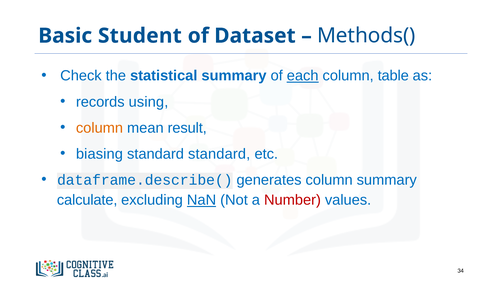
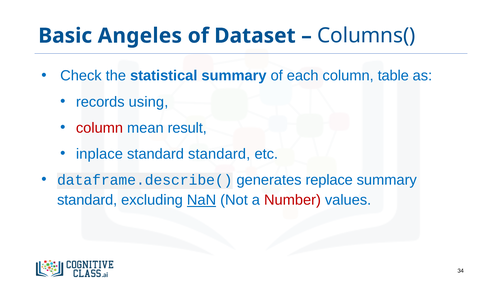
Student: Student -> Angeles
Methods(: Methods( -> Columns(
each underline: present -> none
column at (99, 128) colour: orange -> red
biasing: biasing -> inplace
generates column: column -> replace
calculate at (87, 200): calculate -> standard
